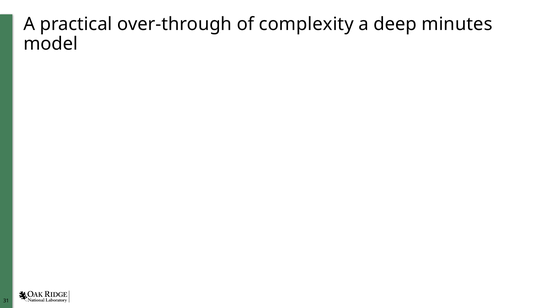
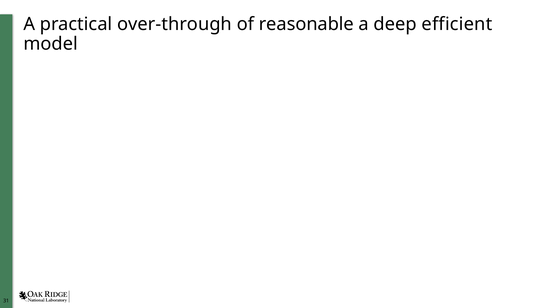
complexity: complexity -> reasonable
minutes: minutes -> efficient
